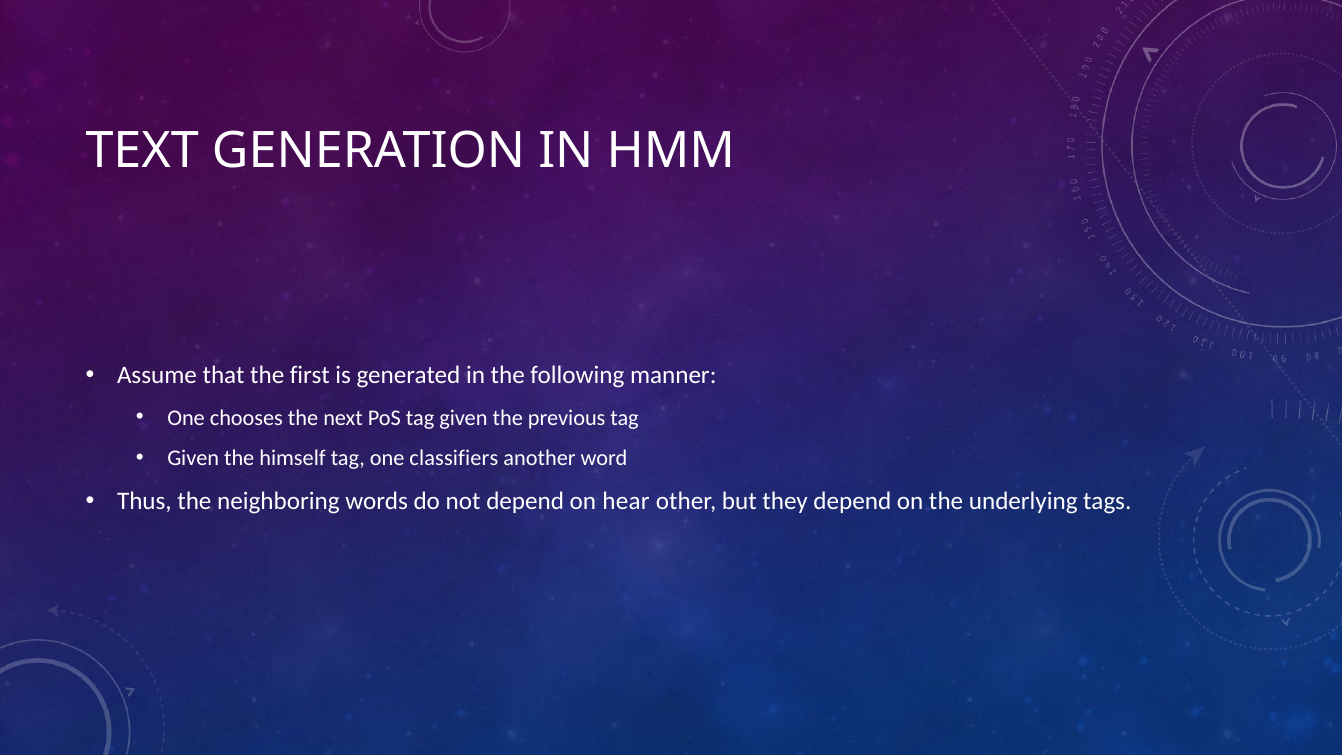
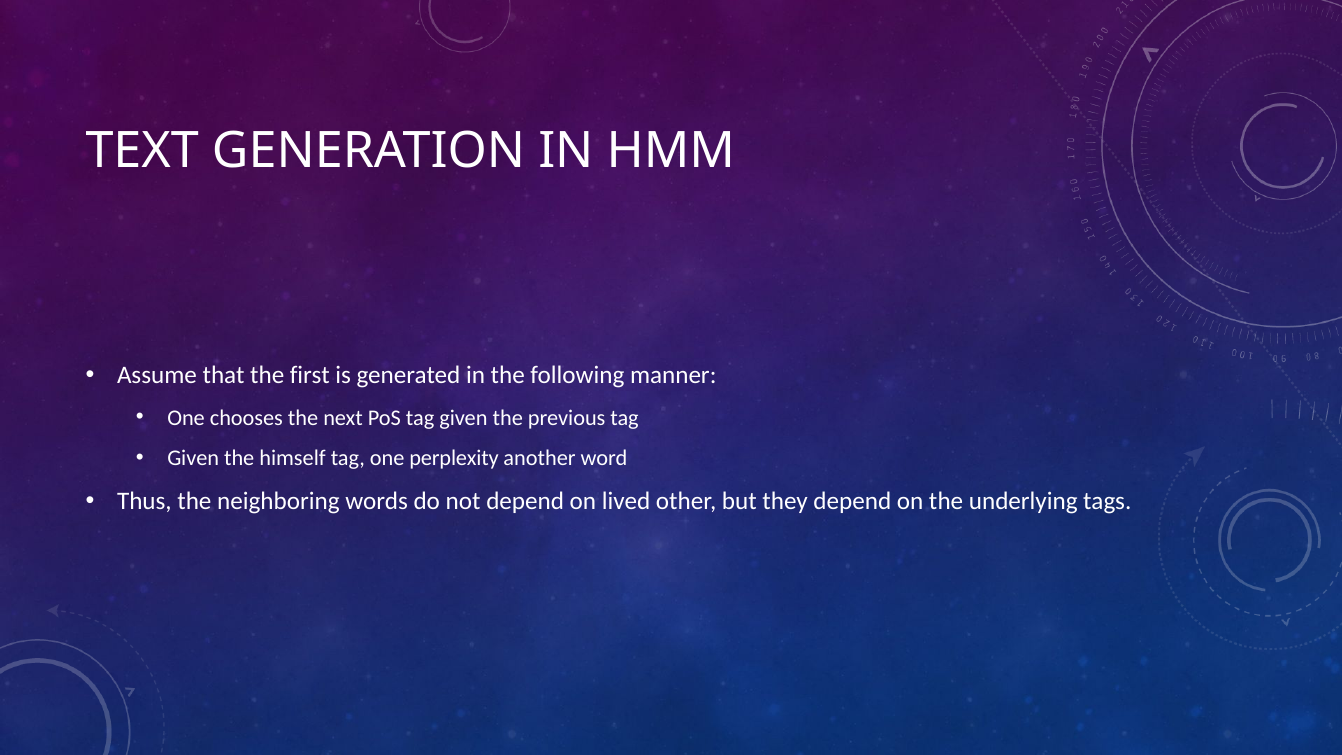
classifiers: classifiers -> perplexity
hear: hear -> lived
